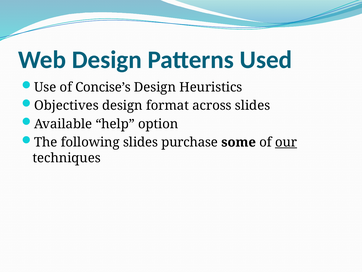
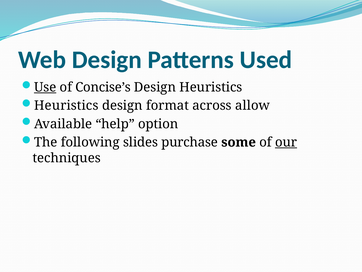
Use underline: none -> present
Objectives at (66, 105): Objectives -> Heuristics
across slides: slides -> allow
